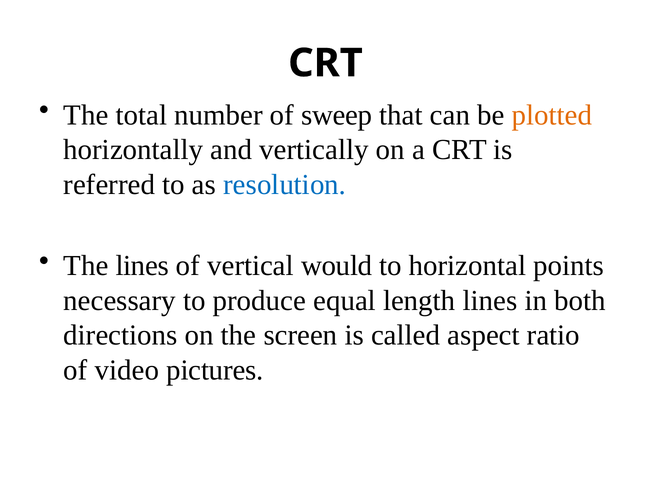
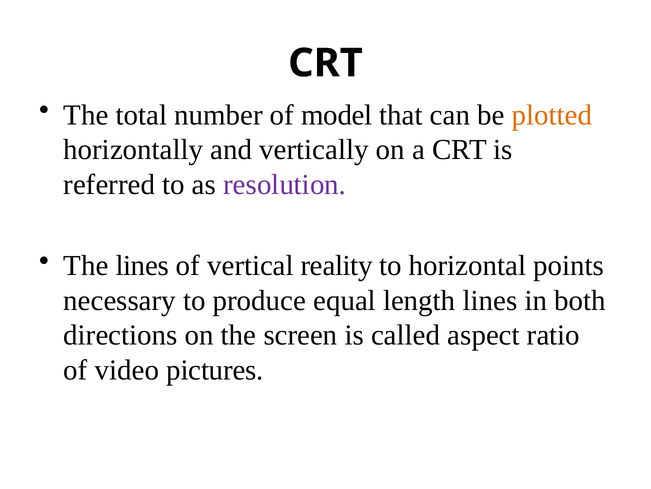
sweep: sweep -> model
resolution colour: blue -> purple
would: would -> reality
